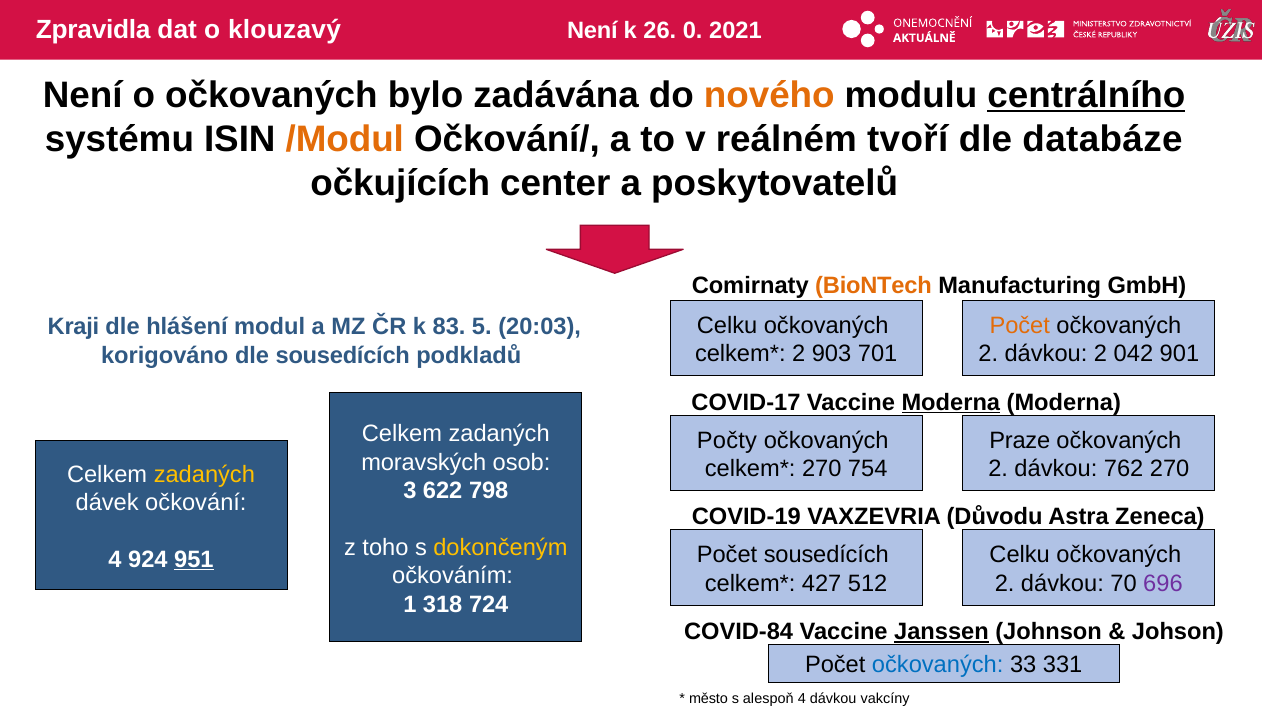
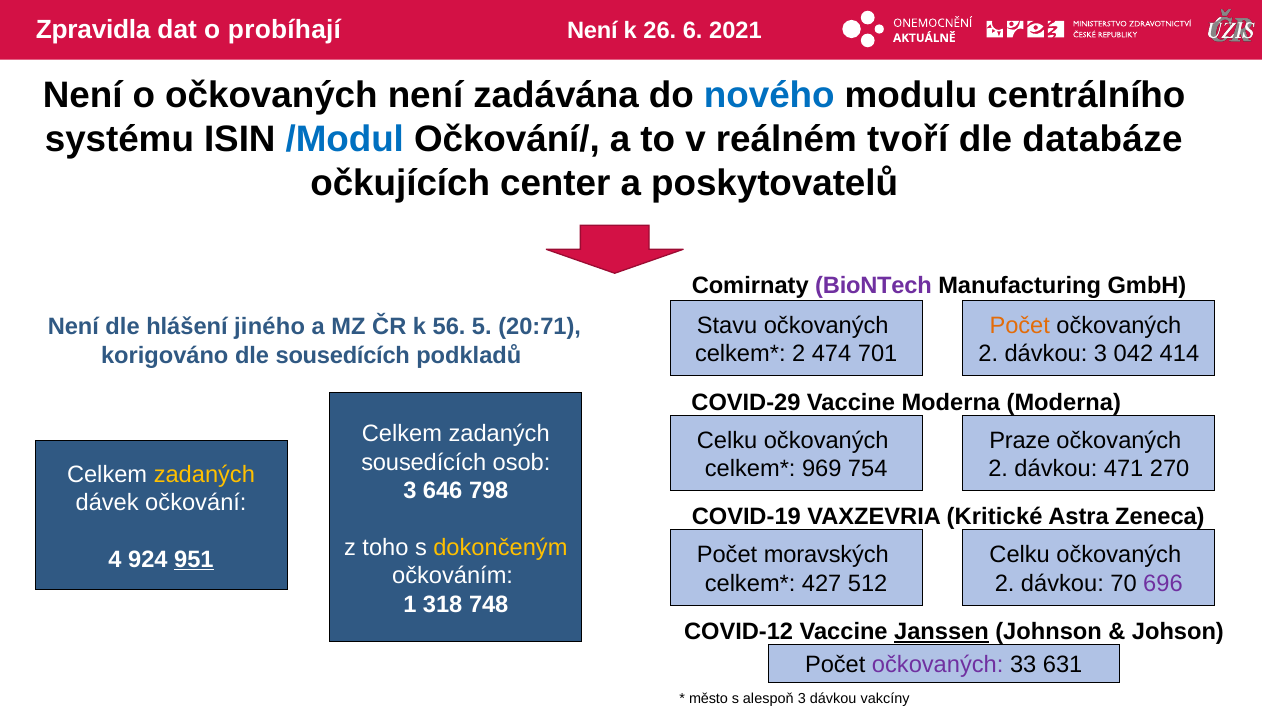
klouzavý: klouzavý -> probíhají
0: 0 -> 6
očkovaných bylo: bylo -> není
nového colour: orange -> blue
centrálního underline: present -> none
/Modul colour: orange -> blue
BioNTech colour: orange -> purple
Celku at (727, 325): Celku -> Stavu
Kraji at (73, 327): Kraji -> Není
modul: modul -> jiného
83: 83 -> 56
20:03: 20:03 -> 20:71
903: 903 -> 474
dávkou 2: 2 -> 3
901: 901 -> 414
COVID-17: COVID-17 -> COVID-29
Moderna at (951, 402) underline: present -> none
Počty at (727, 440): Počty -> Celku
moravských at (424, 462): moravských -> sousedících
270 at (822, 469): 270 -> 969
762: 762 -> 471
622: 622 -> 646
Důvodu: Důvodu -> Kritické
Počet sousedících: sousedících -> moravských
724: 724 -> 748
COVID-84: COVID-84 -> COVID-12
očkovaných at (938, 665) colour: blue -> purple
331: 331 -> 631
alespoň 4: 4 -> 3
